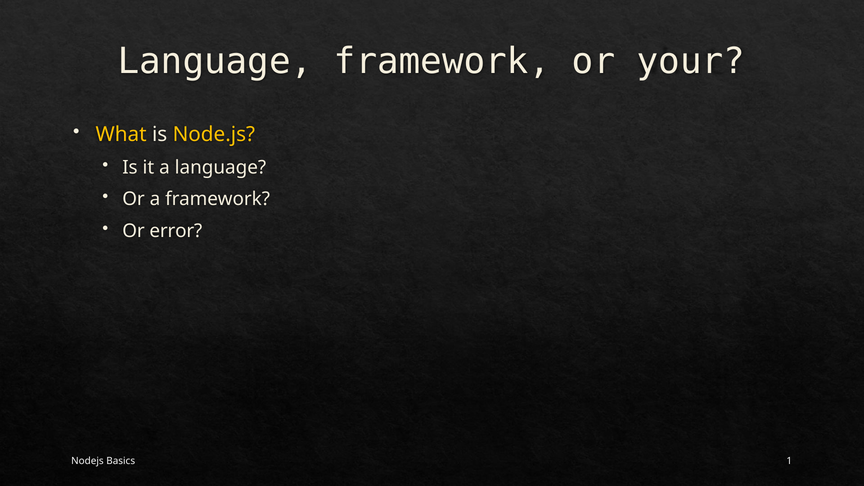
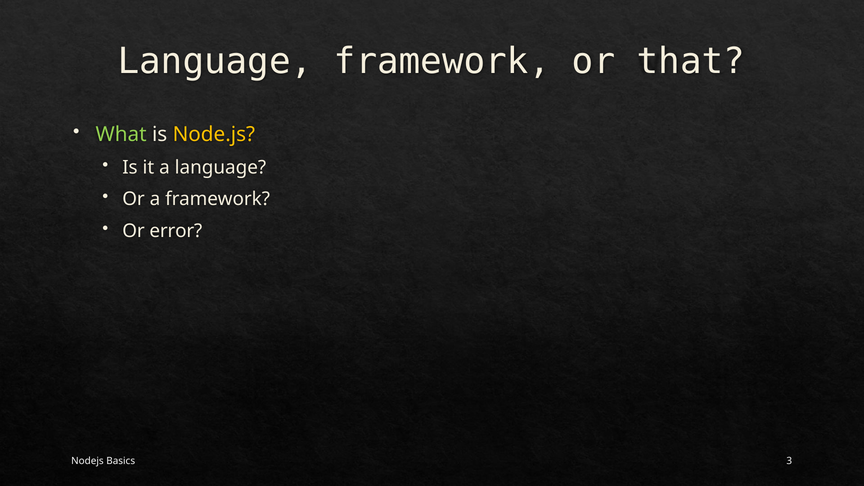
your: your -> that
What colour: yellow -> light green
1: 1 -> 3
